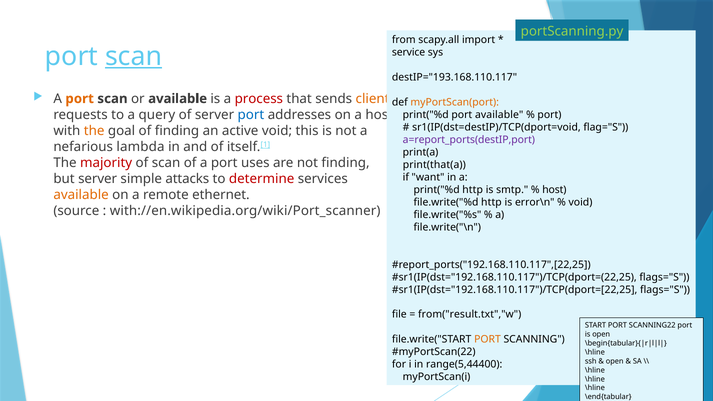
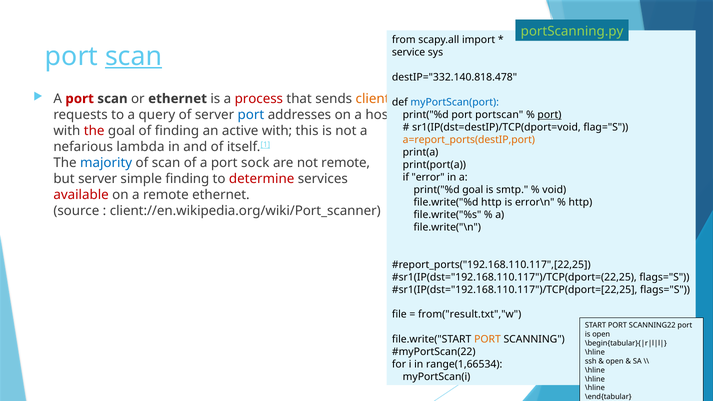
destIP="193.168.110.117: destIP="193.168.110.117 -> destIP="332.140.818.478
port at (80, 99) colour: orange -> red
or available: available -> ethernet
myPortScan(port colour: orange -> blue
port available: available -> portscan
port at (549, 115) underline: none -> present
the at (94, 131) colour: orange -> red
active void: void -> with
a=report_ports(destIP,port colour: purple -> orange
majority colour: red -> blue
uses: uses -> sock
not finding: finding -> remote
print(that(a: print(that(a -> print(port(a
want: want -> error
simple attacks: attacks -> finding
print("%d http: http -> goal
host at (554, 190): host -> void
available at (81, 195) colour: orange -> red
void at (580, 202): void -> http
with://en.wikipedia.org/wiki/Port_scanner: with://en.wikipedia.org/wiki/Port_scanner -> client://en.wikipedia.org/wiki/Port_scanner
range(5,44400: range(5,44400 -> range(1,66534
